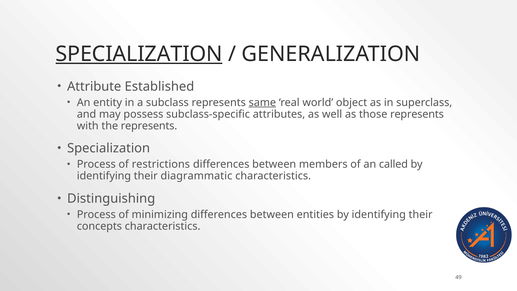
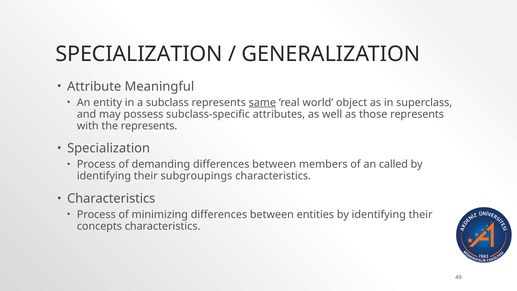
SPECIALIZATION at (139, 54) underline: present -> none
Established: Established -> Meaningful
restrictions: restrictions -> demanding
diagrammatic: diagrammatic -> subgroupings
Distinguishing at (111, 198): Distinguishing -> Characteristics
